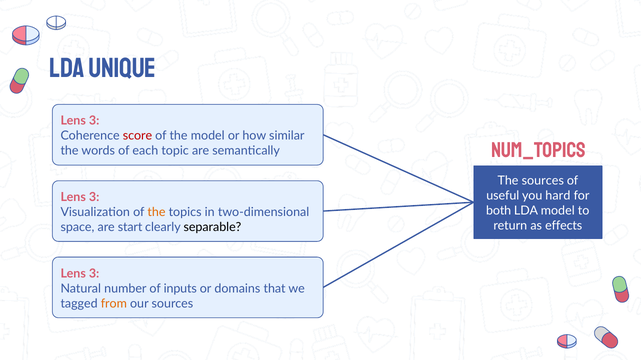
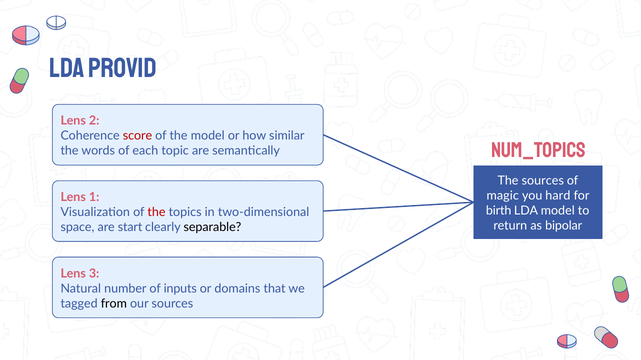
unique: unique -> provid
3 at (94, 121): 3 -> 2
useful: useful -> magic
3 at (94, 198): 3 -> 1
both: both -> birth
the at (156, 212) colour: orange -> red
effects: effects -> bipolar
from colour: orange -> black
